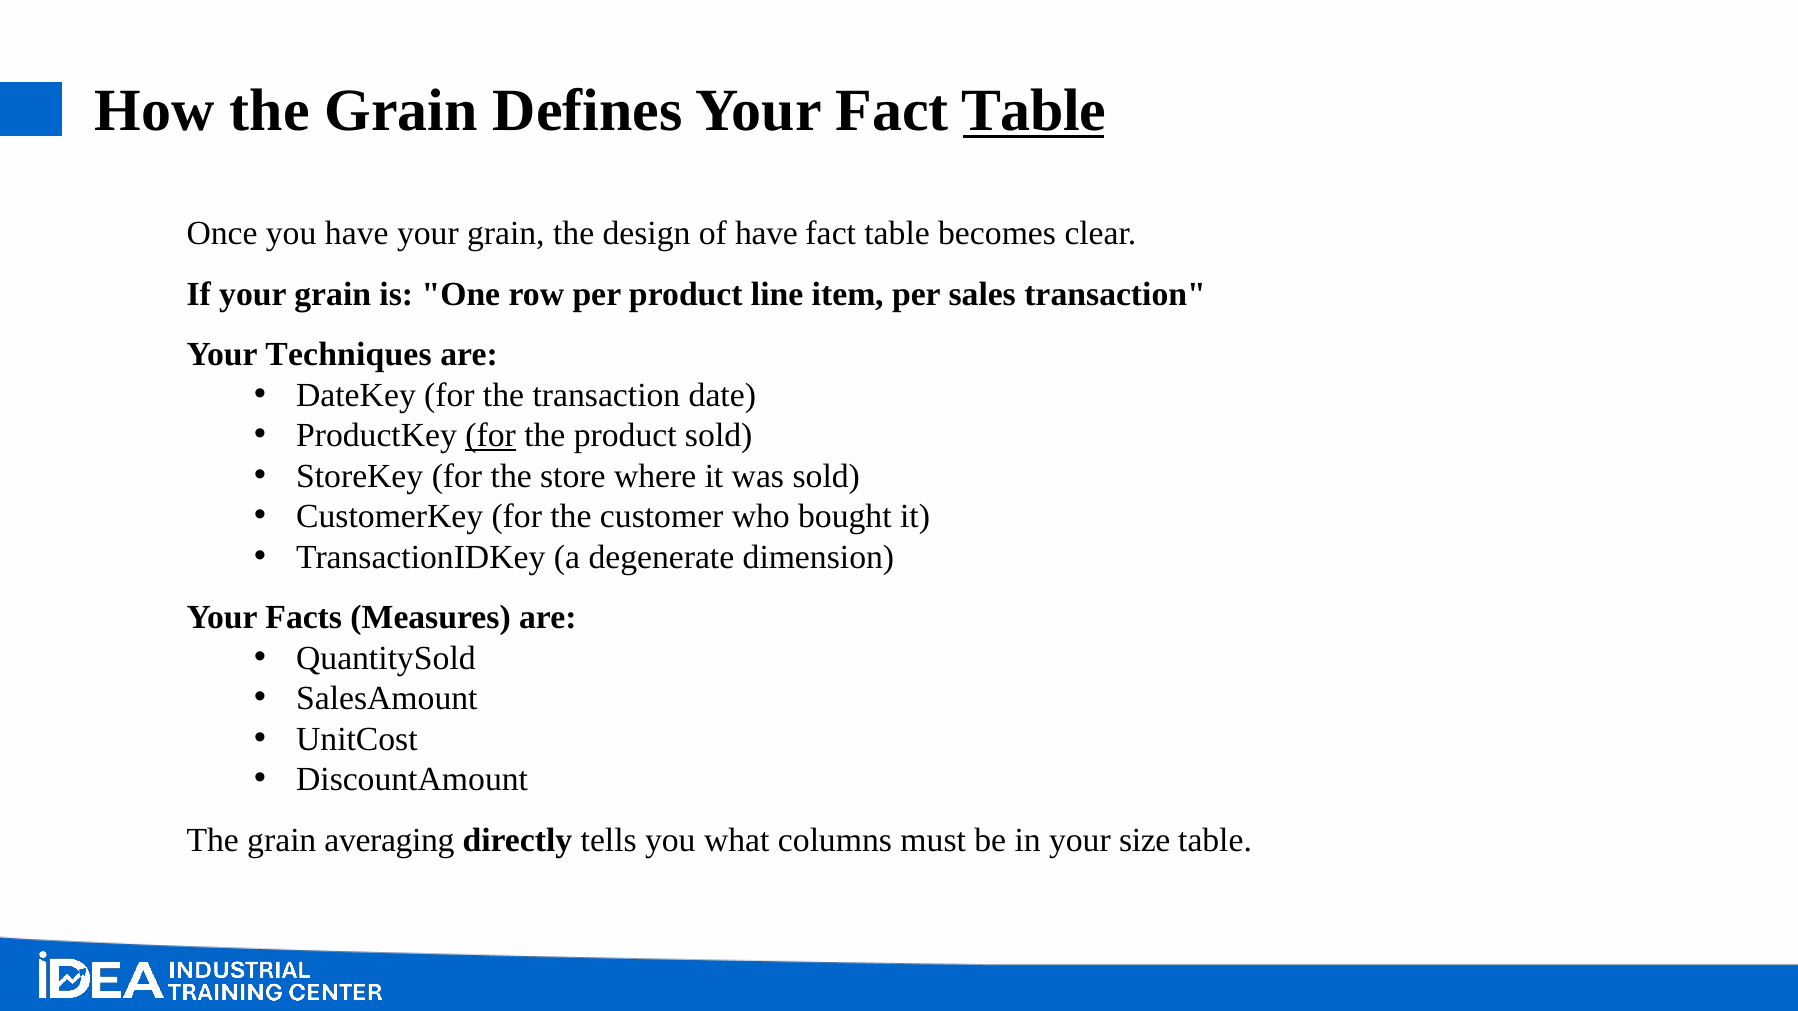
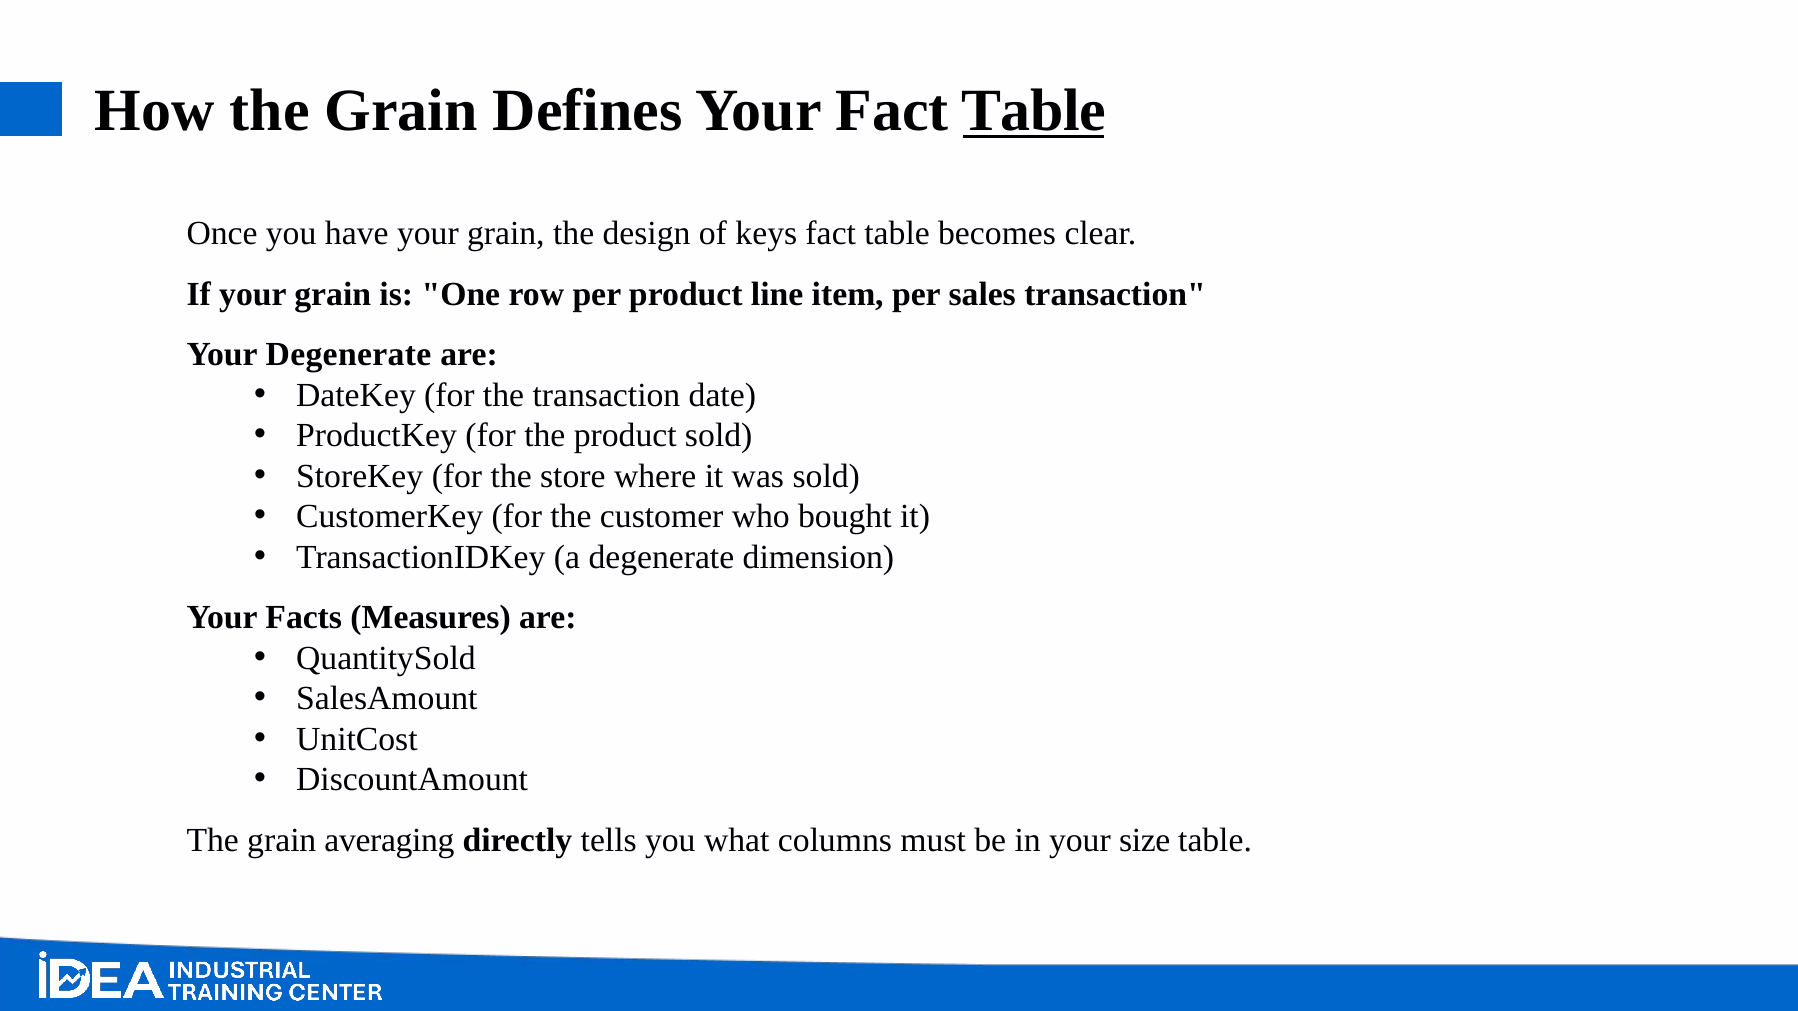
of have: have -> keys
Your Techniques: Techniques -> Degenerate
for at (491, 436) underline: present -> none
